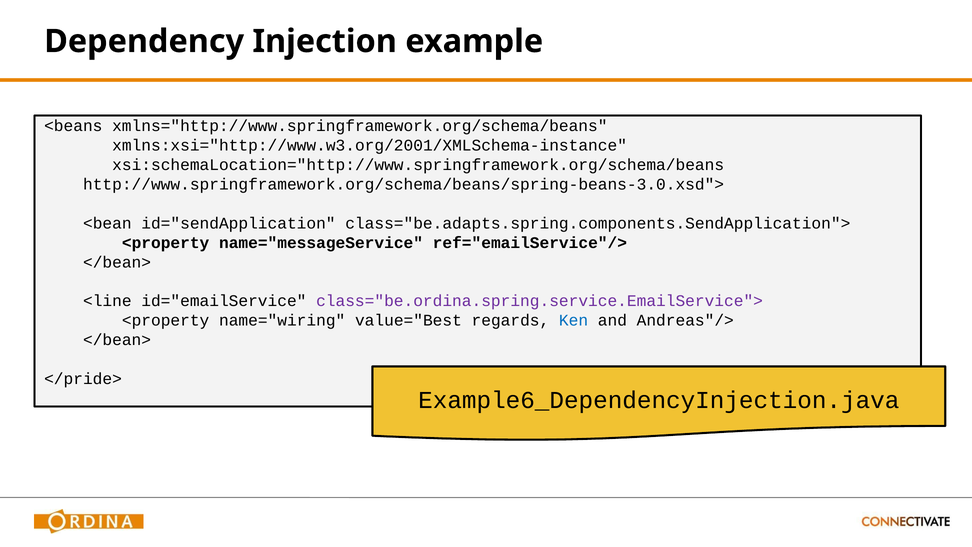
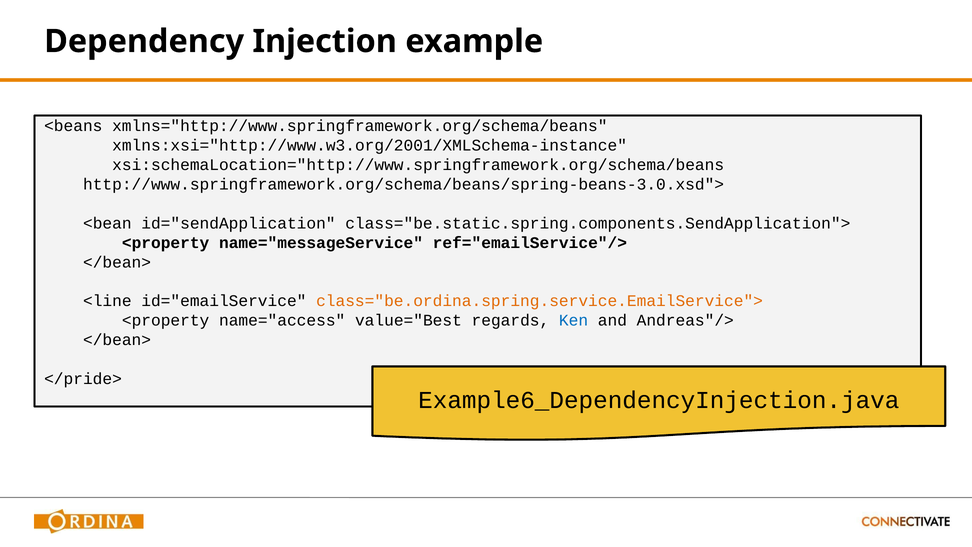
class="be.adapts.spring.components.SendApplication">: class="be.adapts.spring.components.SendApplication"> -> class="be.static.spring.components.SendApplication">
class="be.ordina.spring.service.EmailService"> colour: purple -> orange
name="wiring: name="wiring -> name="access
